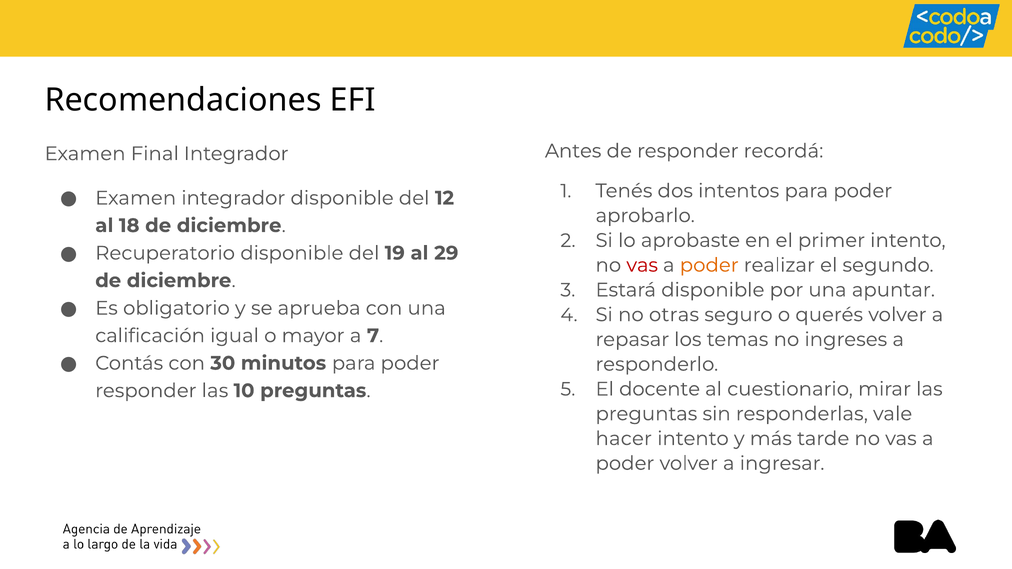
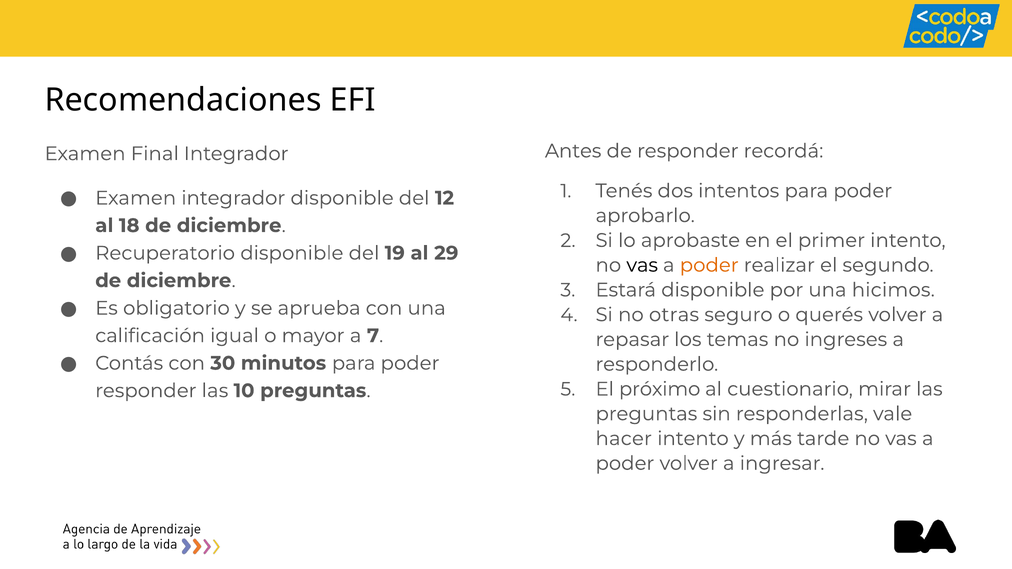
vas at (642, 265) colour: red -> black
apuntar: apuntar -> hicimos
docente: docente -> próximo
